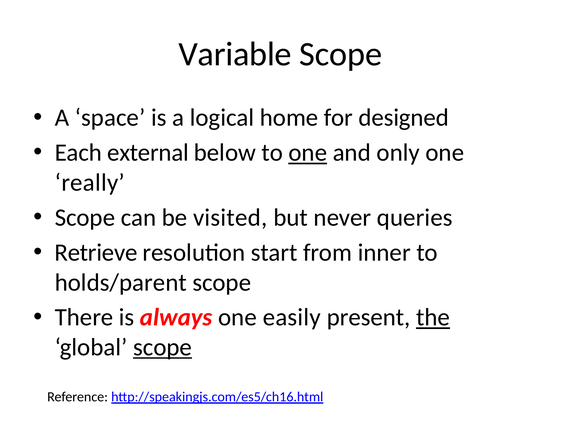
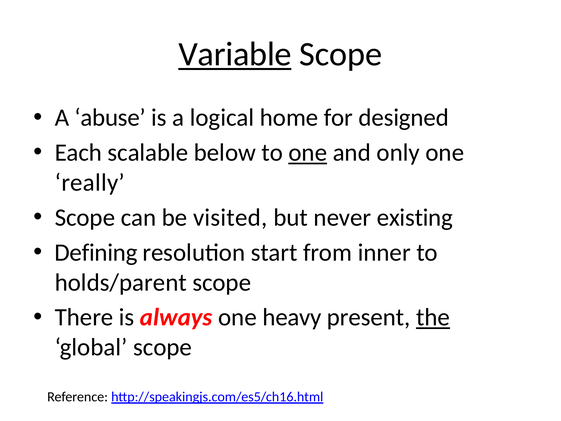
Variable underline: none -> present
space: space -> abuse
external: external -> scalable
queries: queries -> existing
Retrieve: Retrieve -> Defining
easily: easily -> heavy
scope at (163, 347) underline: present -> none
